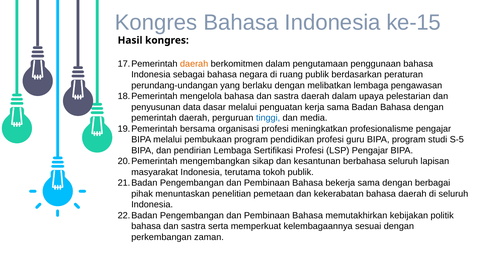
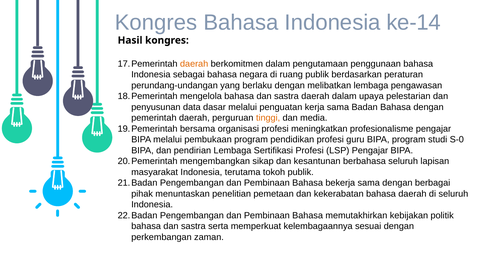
ke-15: ke-15 -> ke-14
tinggi colour: blue -> orange
S-5: S-5 -> S-0
